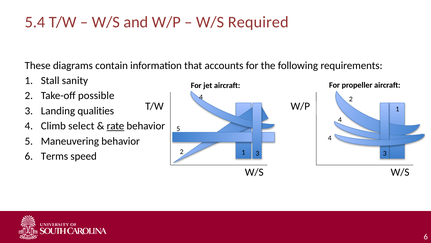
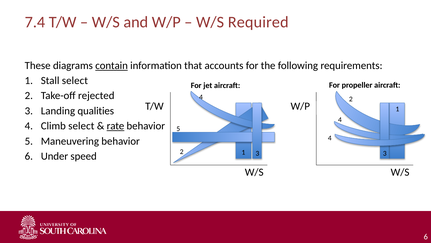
5.4: 5.4 -> 7.4
contain underline: none -> present
Stall sanity: sanity -> select
possible: possible -> rejected
Terms: Terms -> Under
